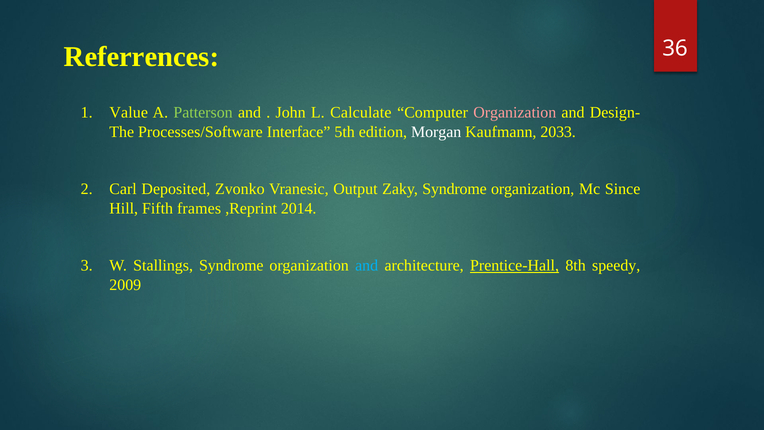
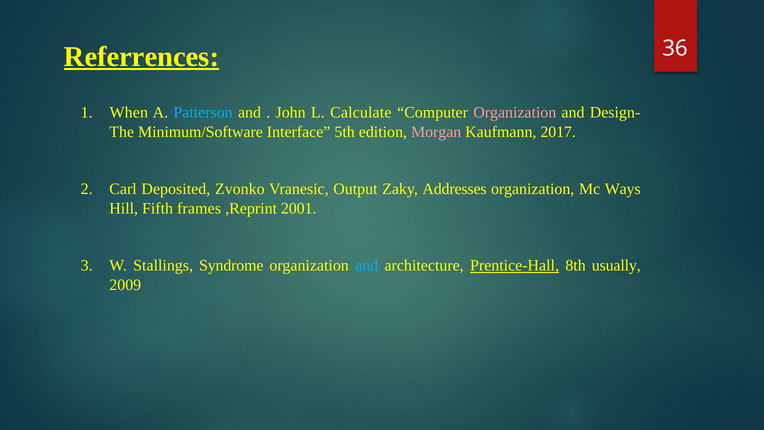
Referrences underline: none -> present
Value: Value -> When
Patterson colour: light green -> light blue
Processes/Software: Processes/Software -> Minimum/Software
Morgan colour: white -> pink
2033: 2033 -> 2017
Zaky Syndrome: Syndrome -> Addresses
Since: Since -> Ways
2014: 2014 -> 2001
speedy: speedy -> usually
